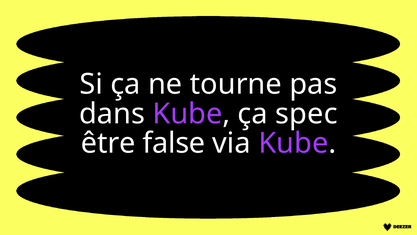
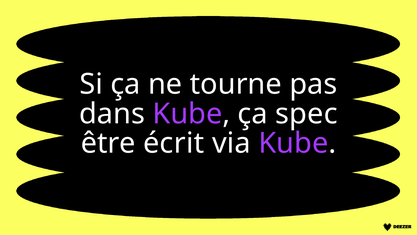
false: false -> écrit
